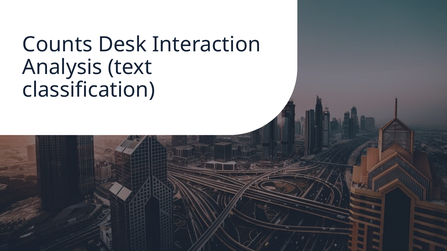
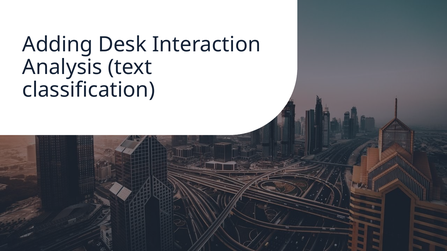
Counts: Counts -> Adding
